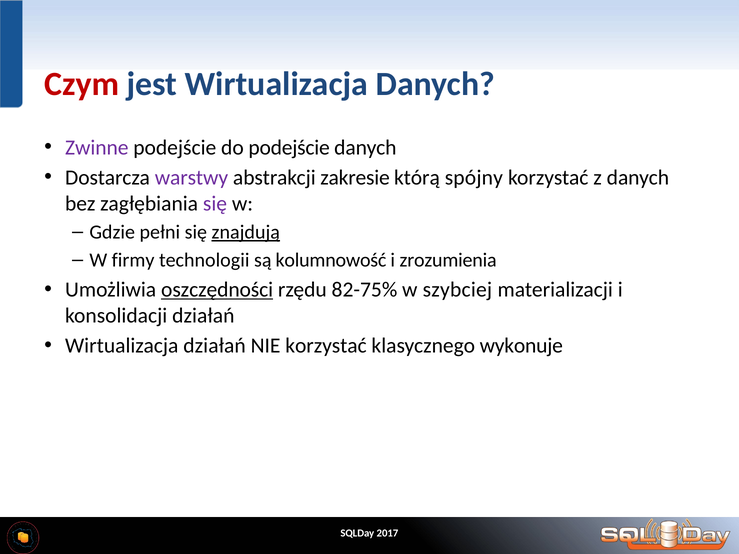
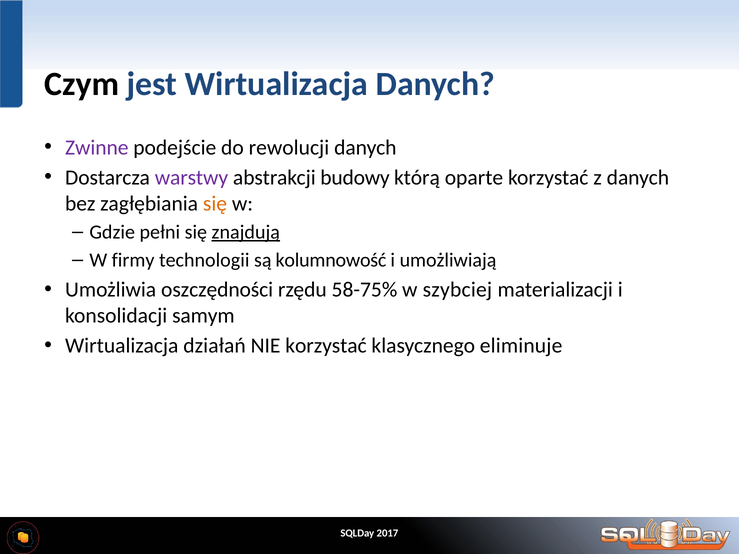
Czym colour: red -> black
do podejście: podejście -> rewolucji
zakresie: zakresie -> budowy
spójny: spójny -> oparte
się at (215, 204) colour: purple -> orange
zrozumienia: zrozumienia -> umożliwiają
oszczędności underline: present -> none
82-75%: 82-75% -> 58-75%
konsolidacji działań: działań -> samym
wykonuje: wykonuje -> eliminuje
